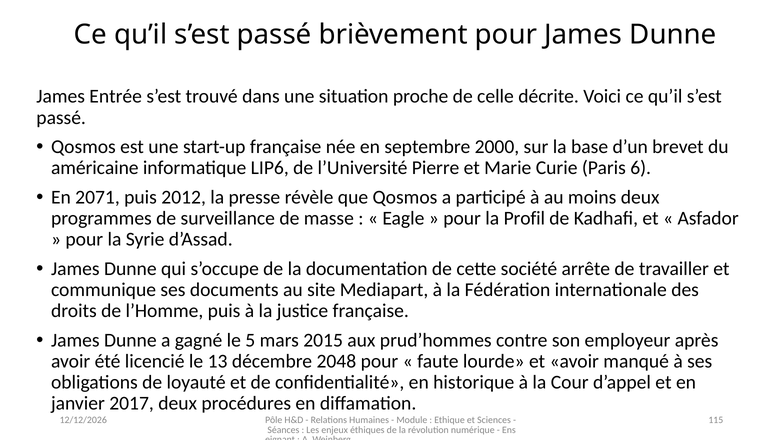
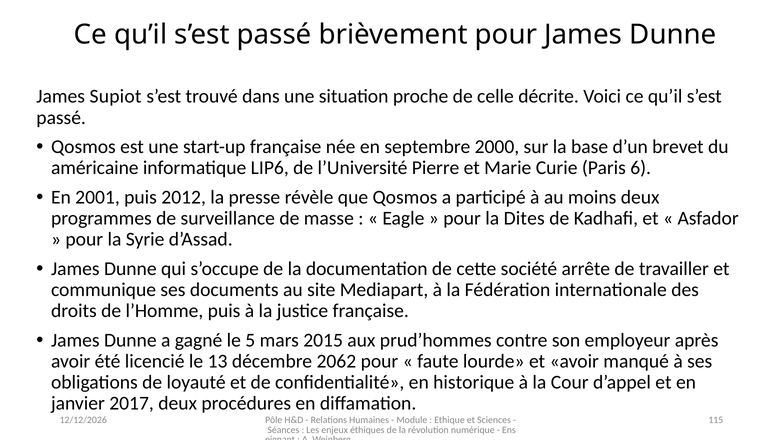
Entrée: Entrée -> Supiot
2071: 2071 -> 2001
Profil: Profil -> Dites
2048: 2048 -> 2062
